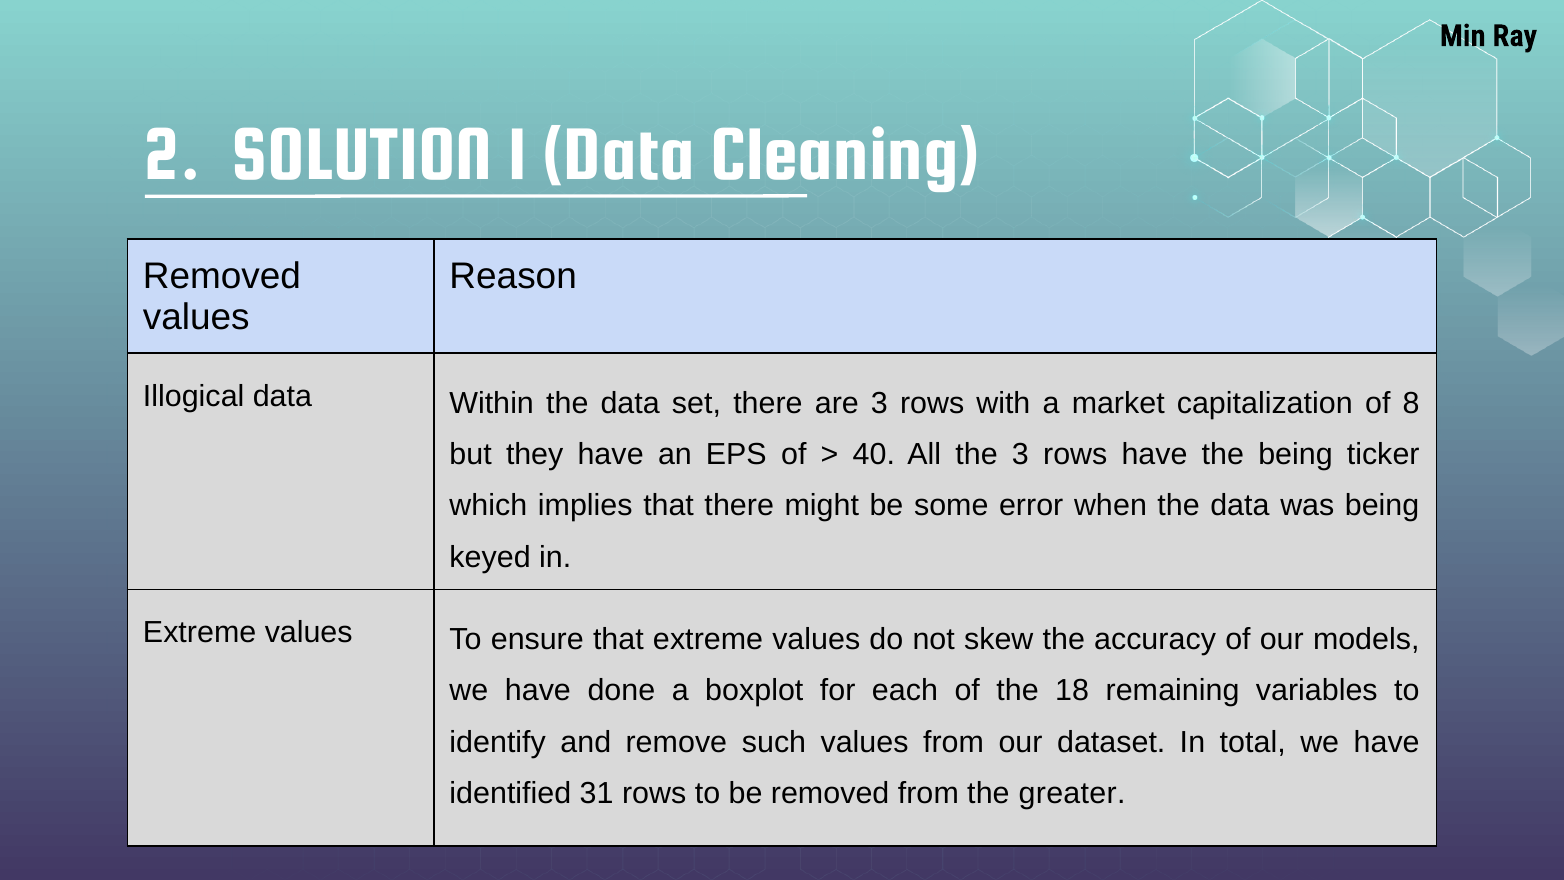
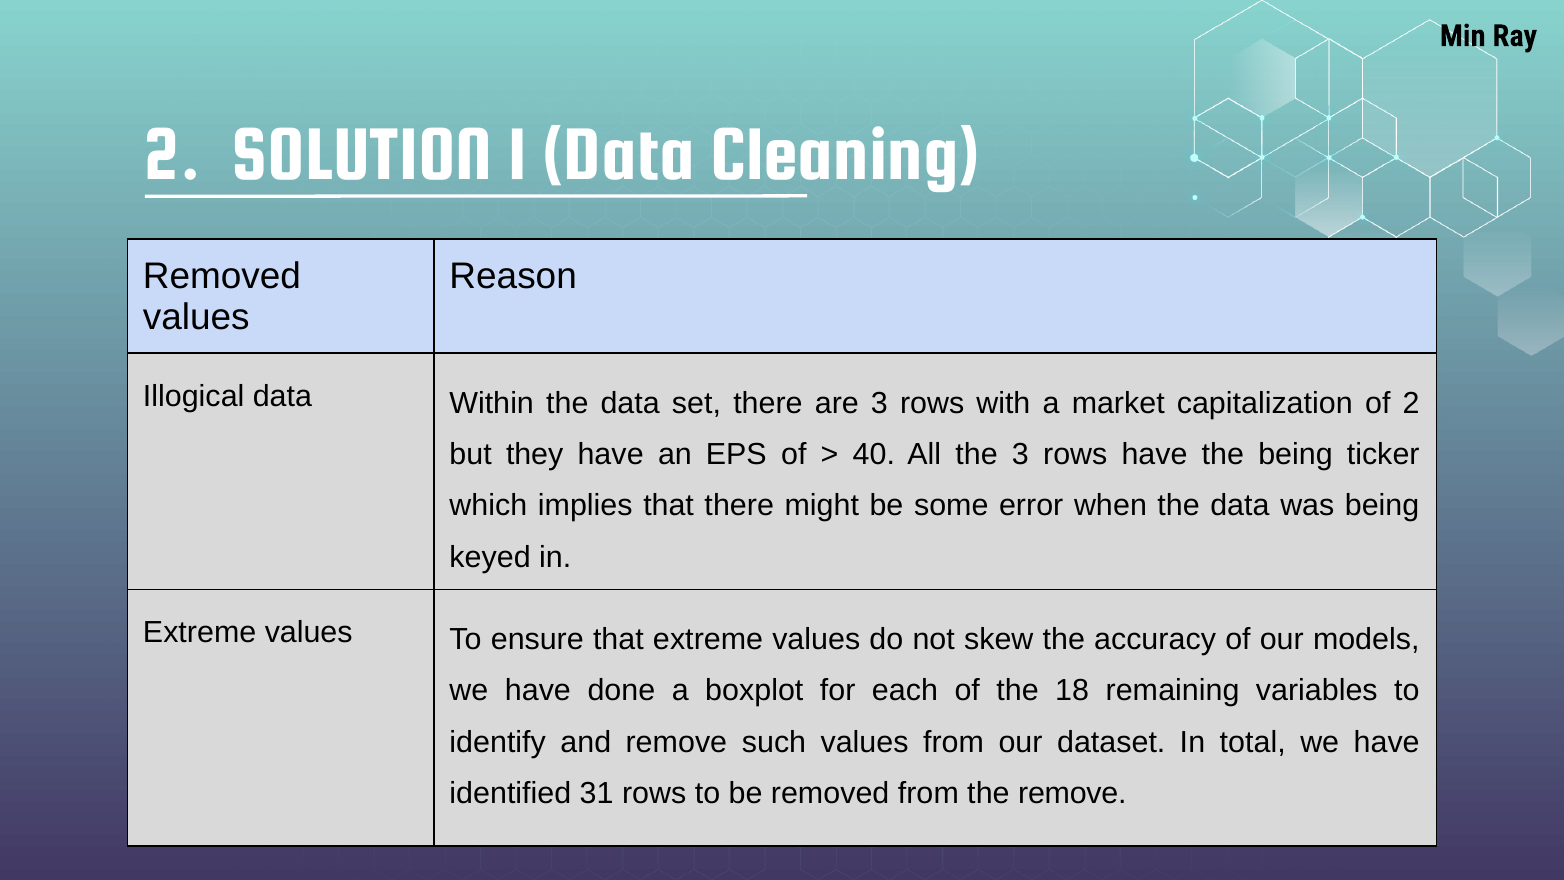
of 8: 8 -> 2
the greater: greater -> remove
